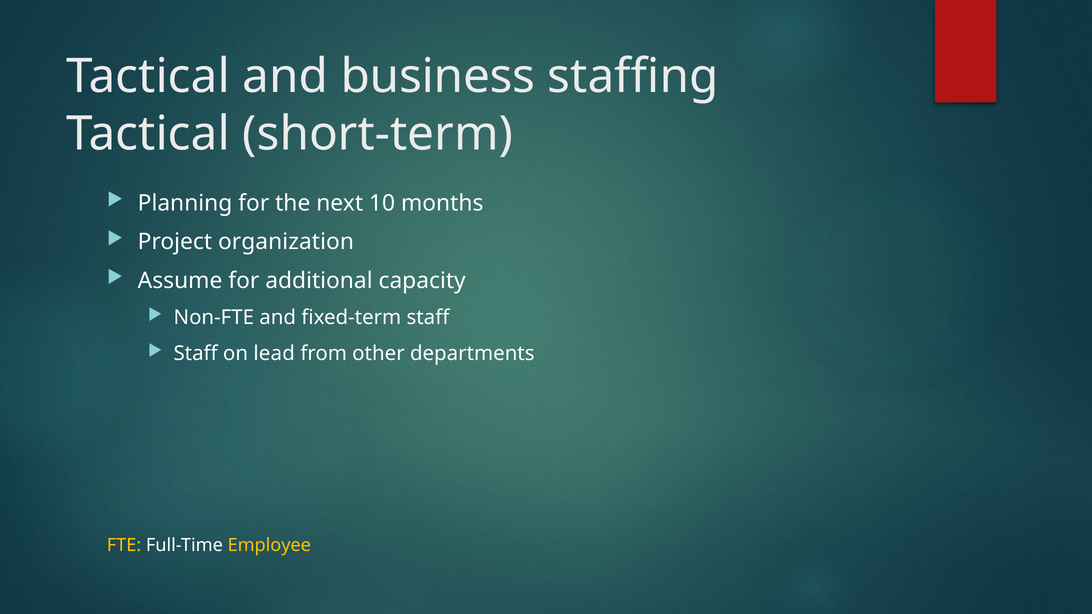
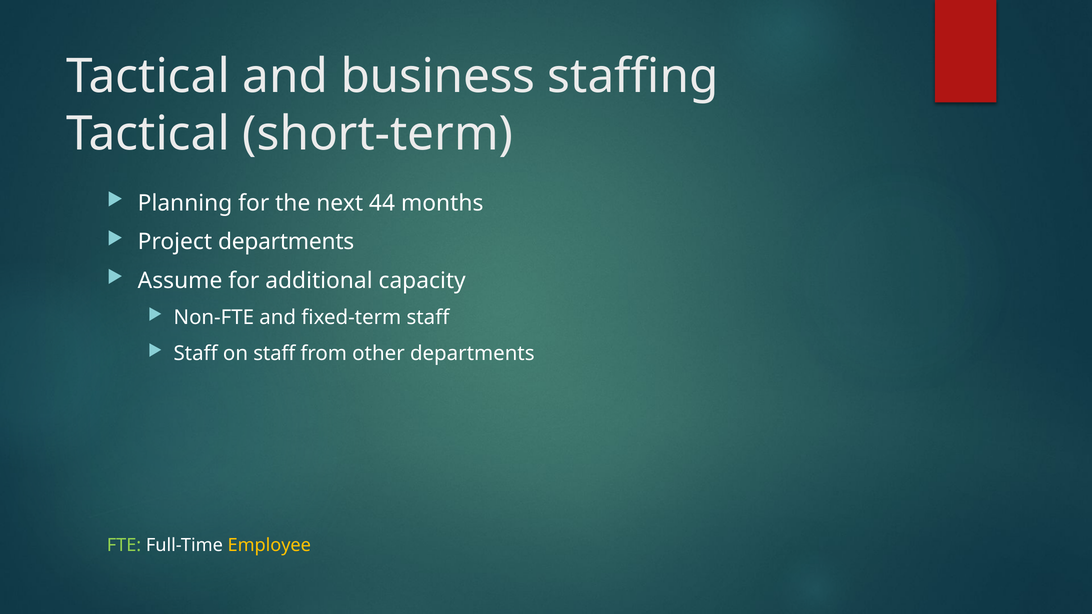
10: 10 -> 44
Project organization: organization -> departments
on lead: lead -> staff
FTE colour: yellow -> light green
